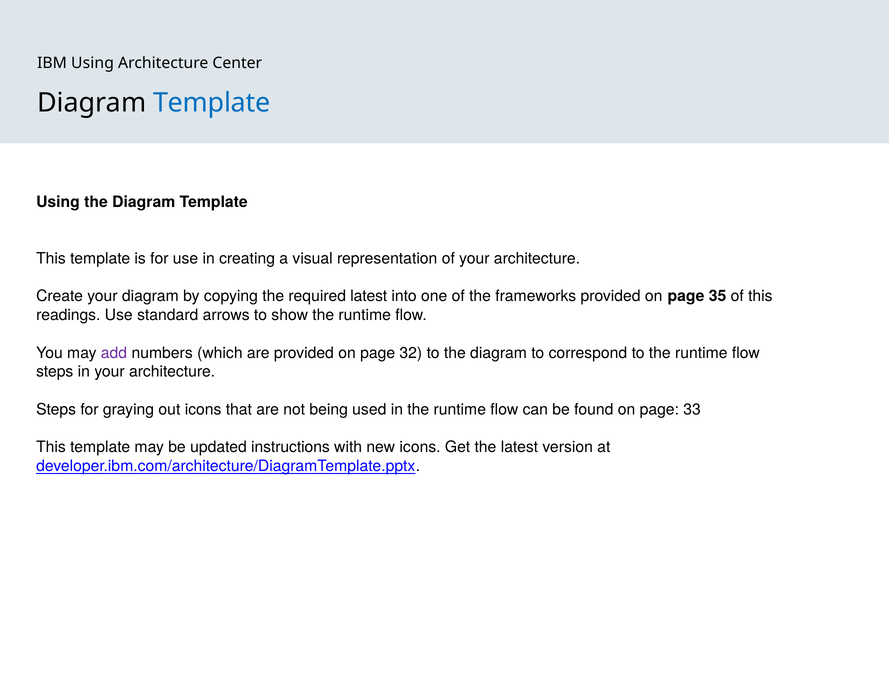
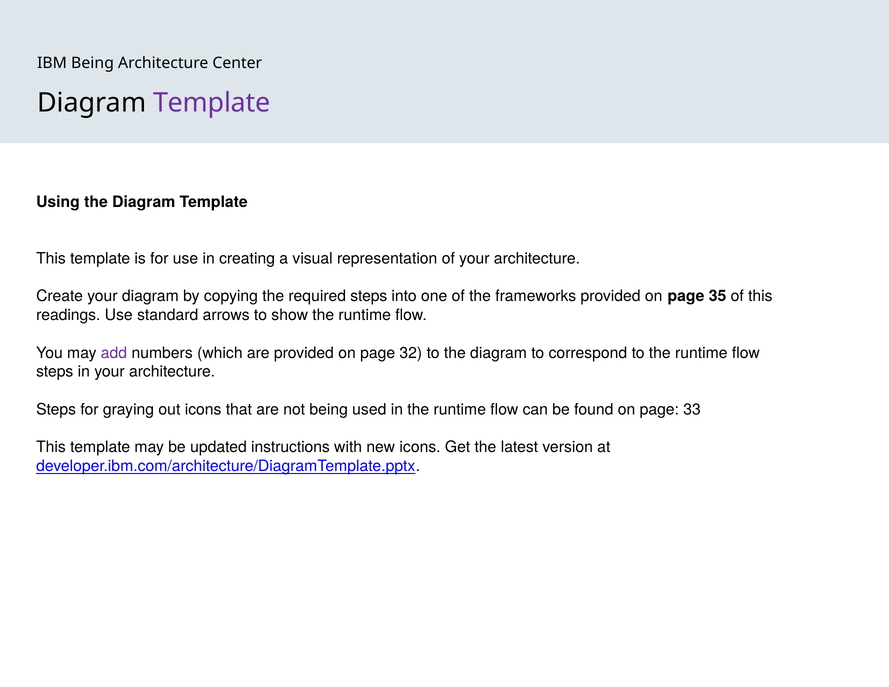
IBM Using: Using -> Being
Template at (212, 103) colour: blue -> purple
required latest: latest -> steps
